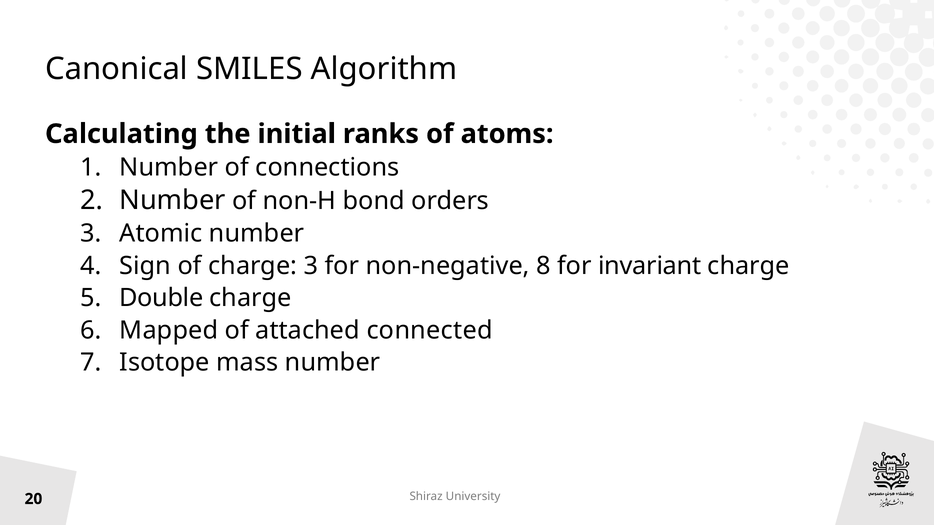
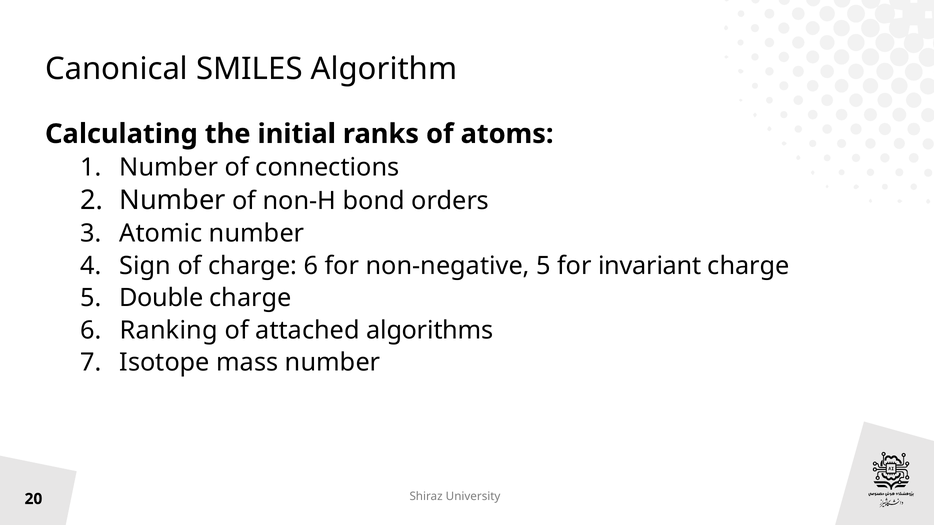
of charge 3: 3 -> 6
non-negative 8: 8 -> 5
Mapped: Mapped -> Ranking
connected: connected -> algorithms
